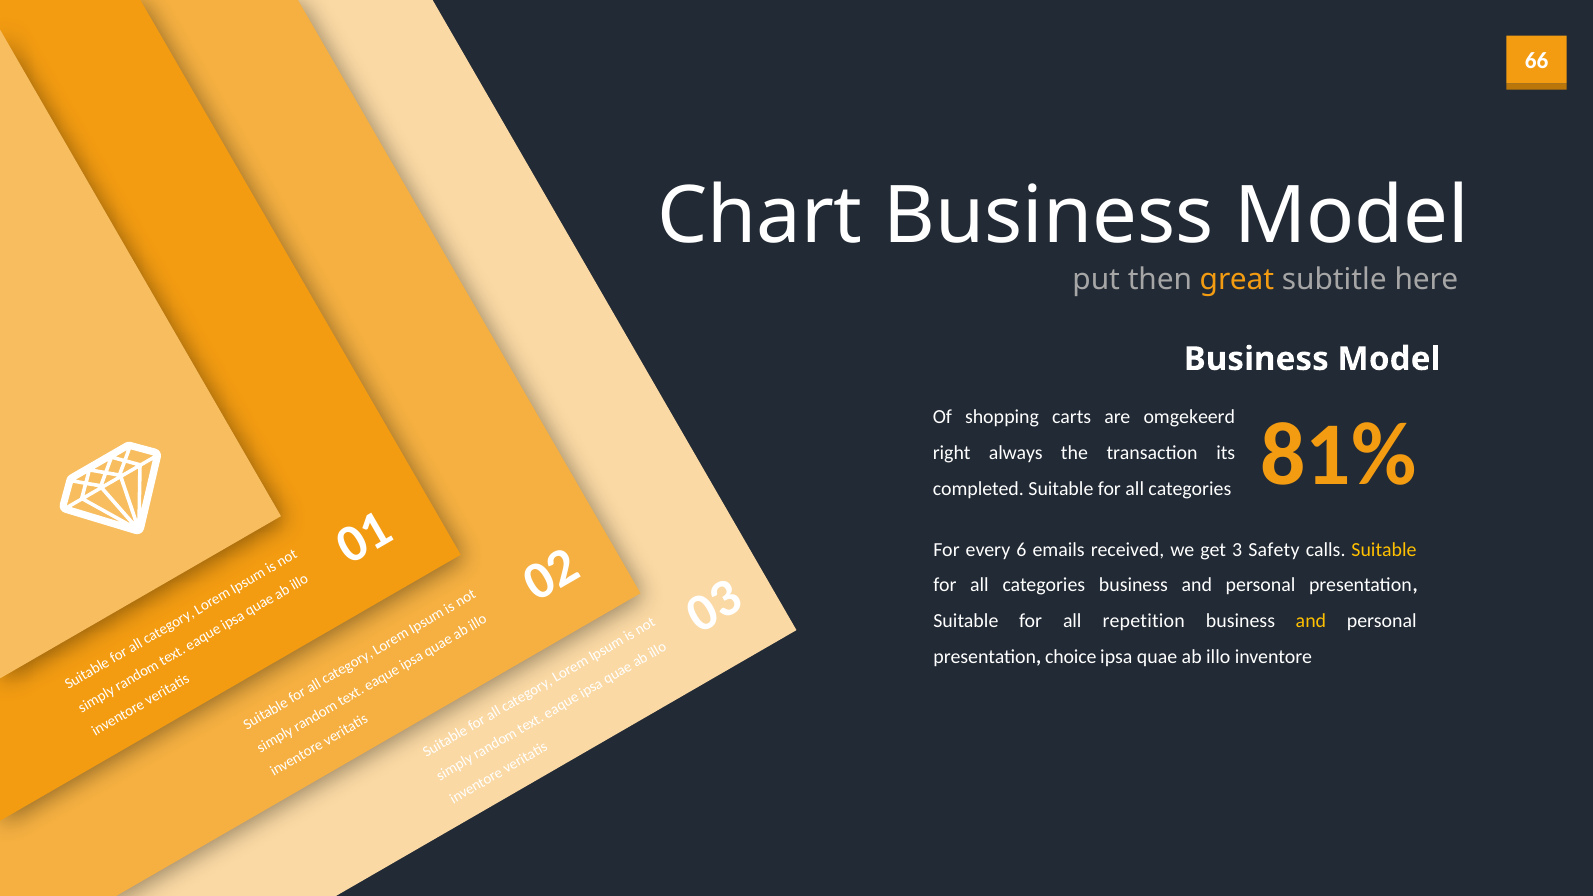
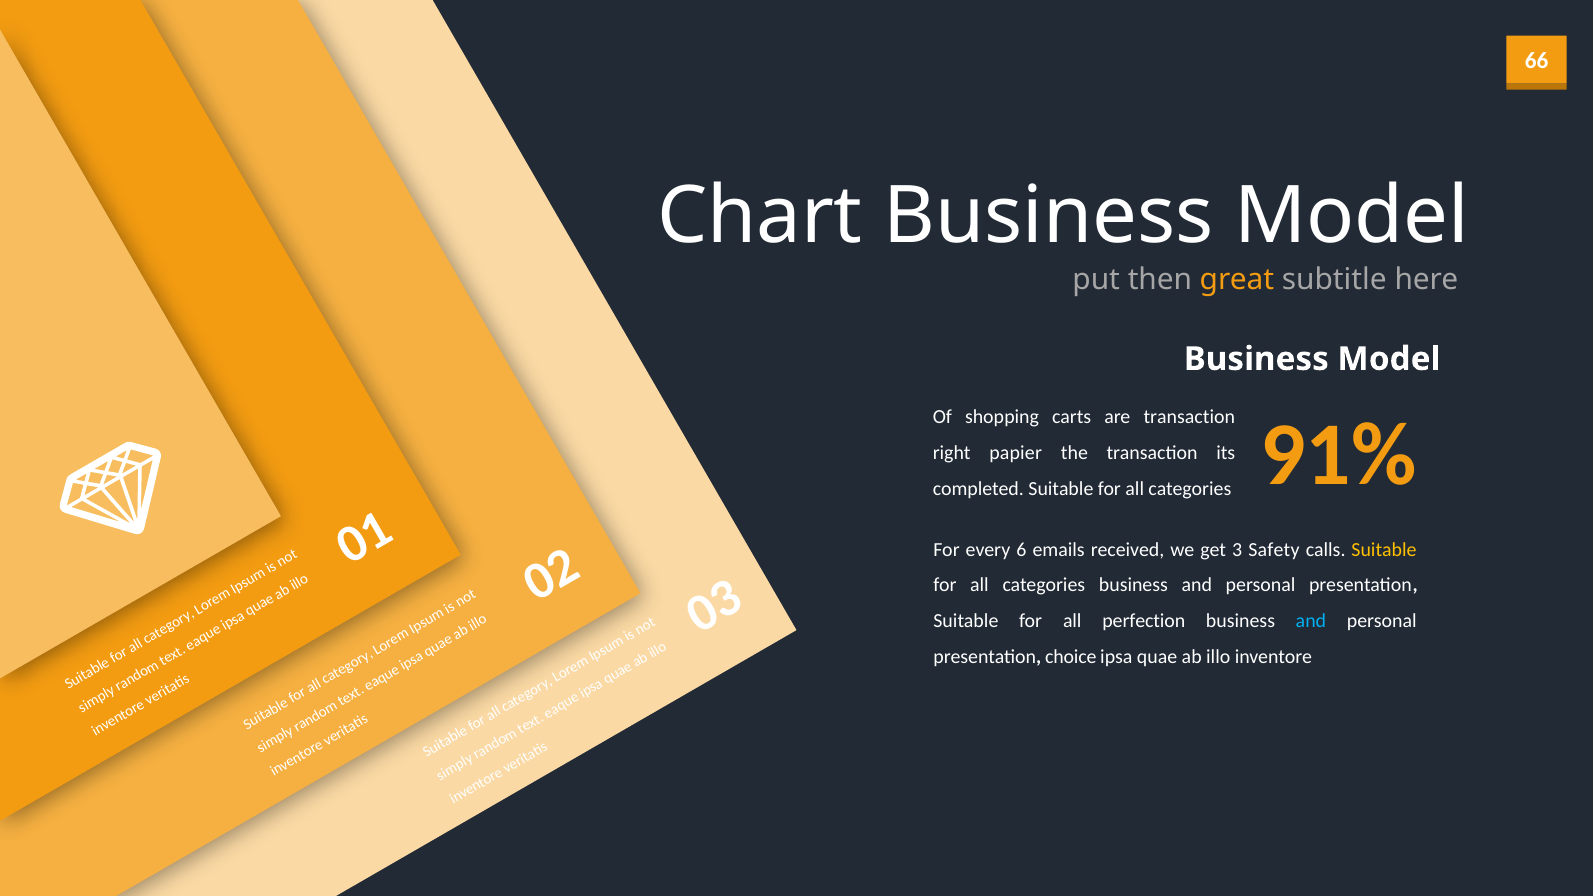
are omgekeerd: omgekeerd -> transaction
always: always -> papier
81%: 81% -> 91%
repetition: repetition -> perfection
and at (1311, 621) colour: yellow -> light blue
